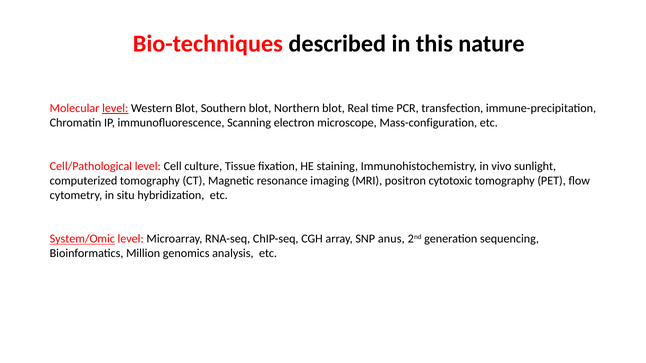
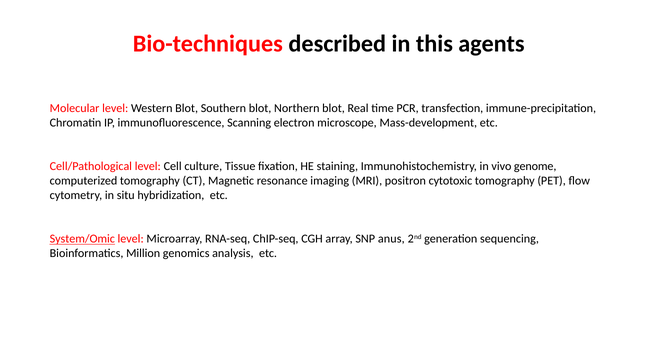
nature: nature -> agents
level at (115, 108) underline: present -> none
Mass-configuration: Mass-configuration -> Mass-development
sunlight: sunlight -> genome
